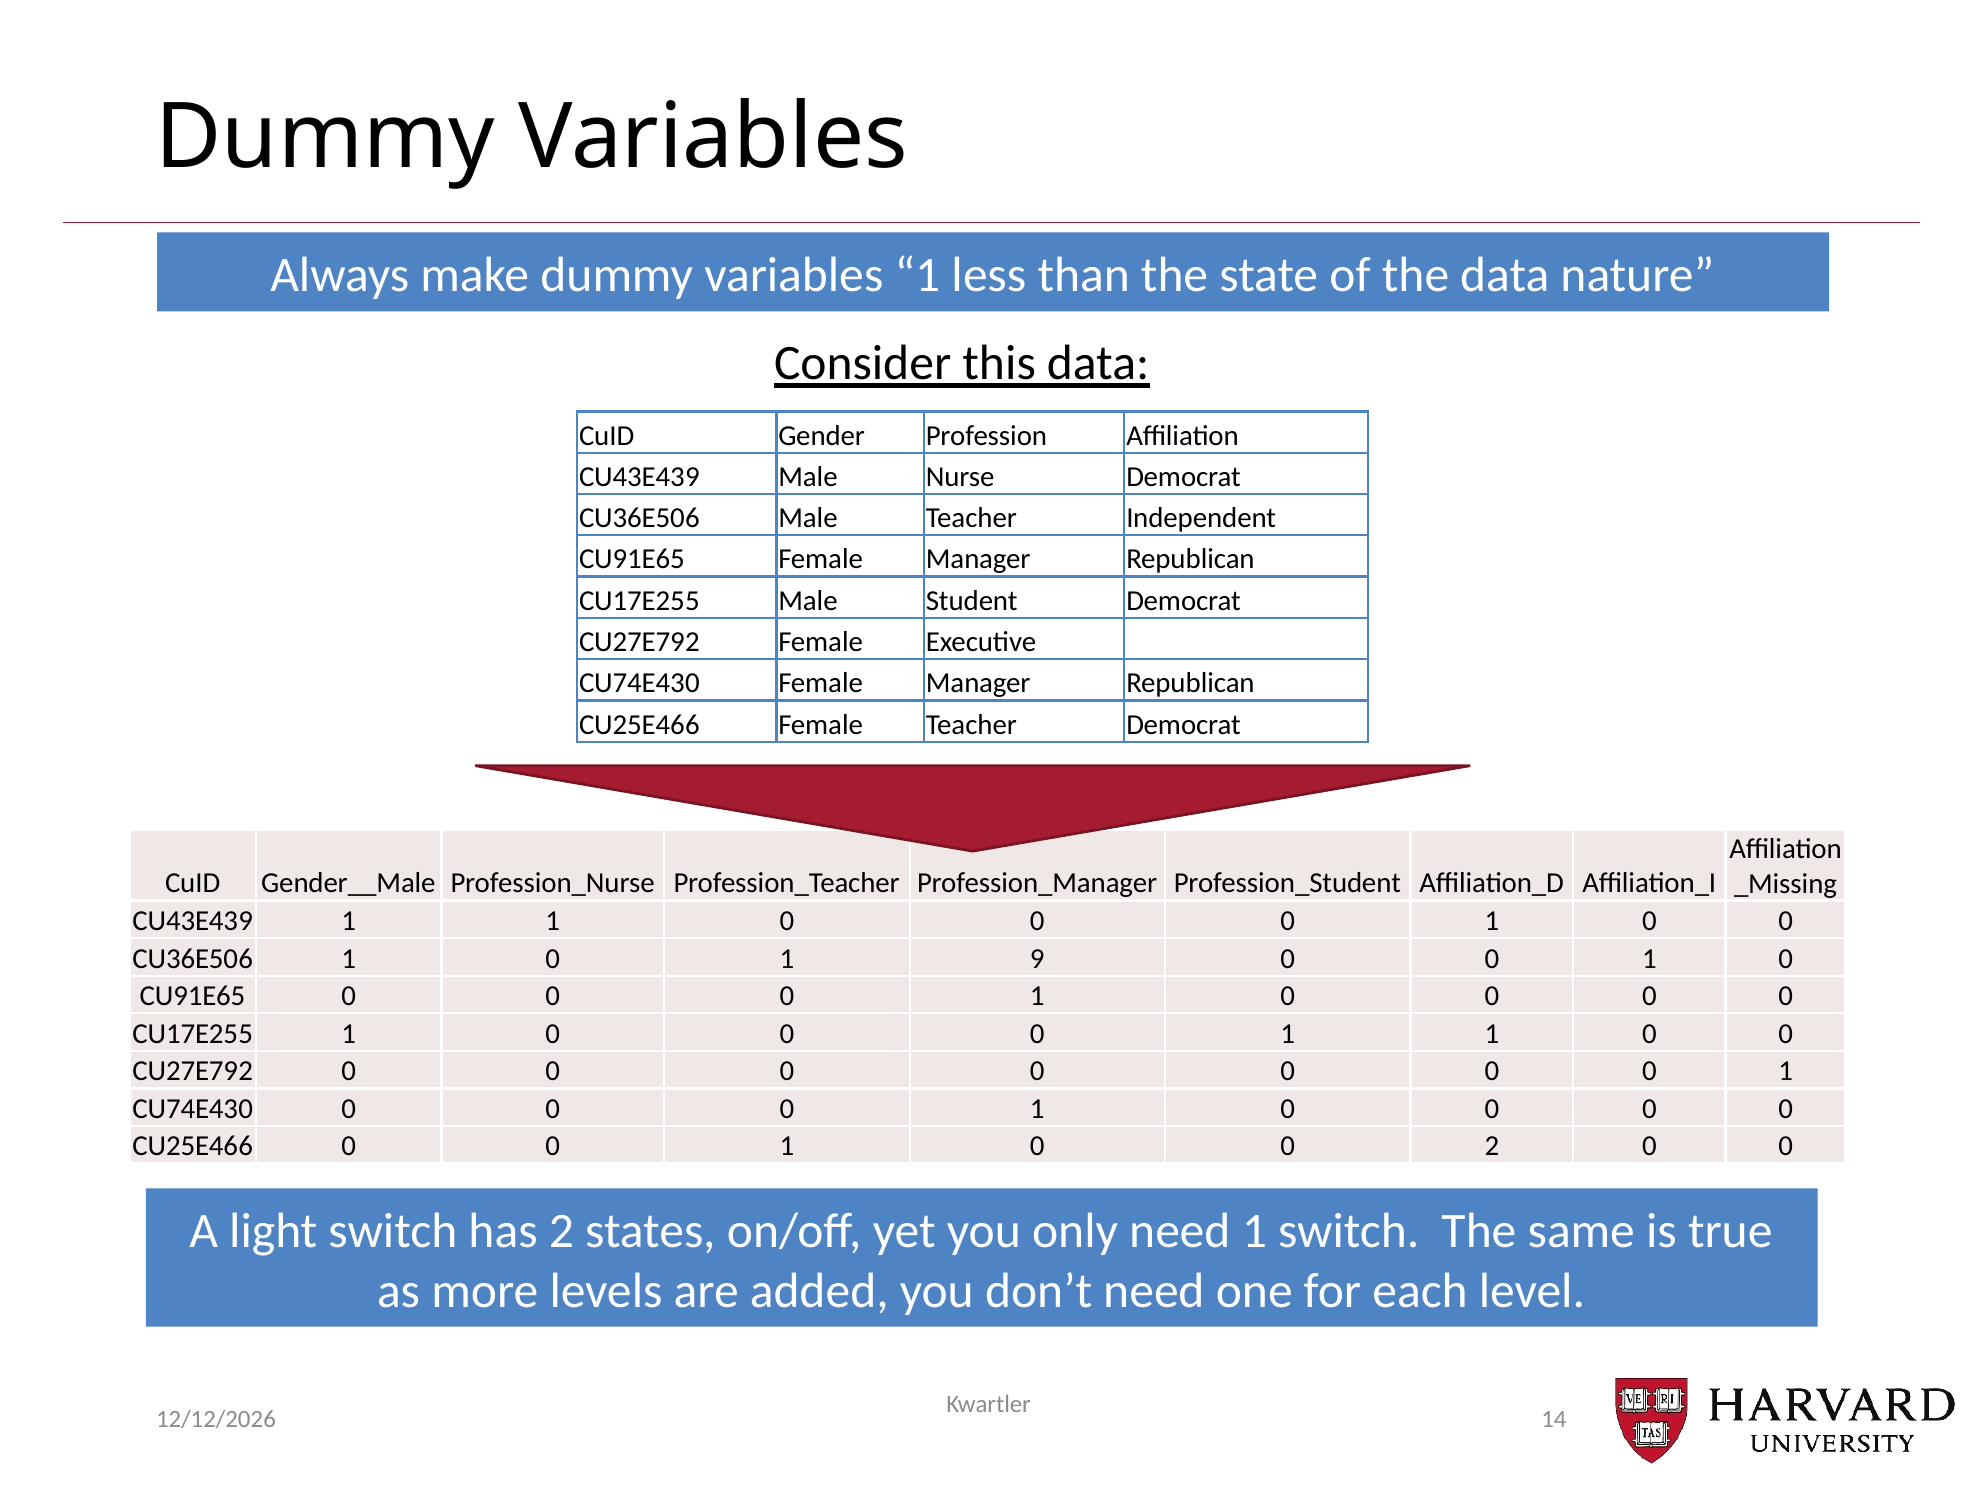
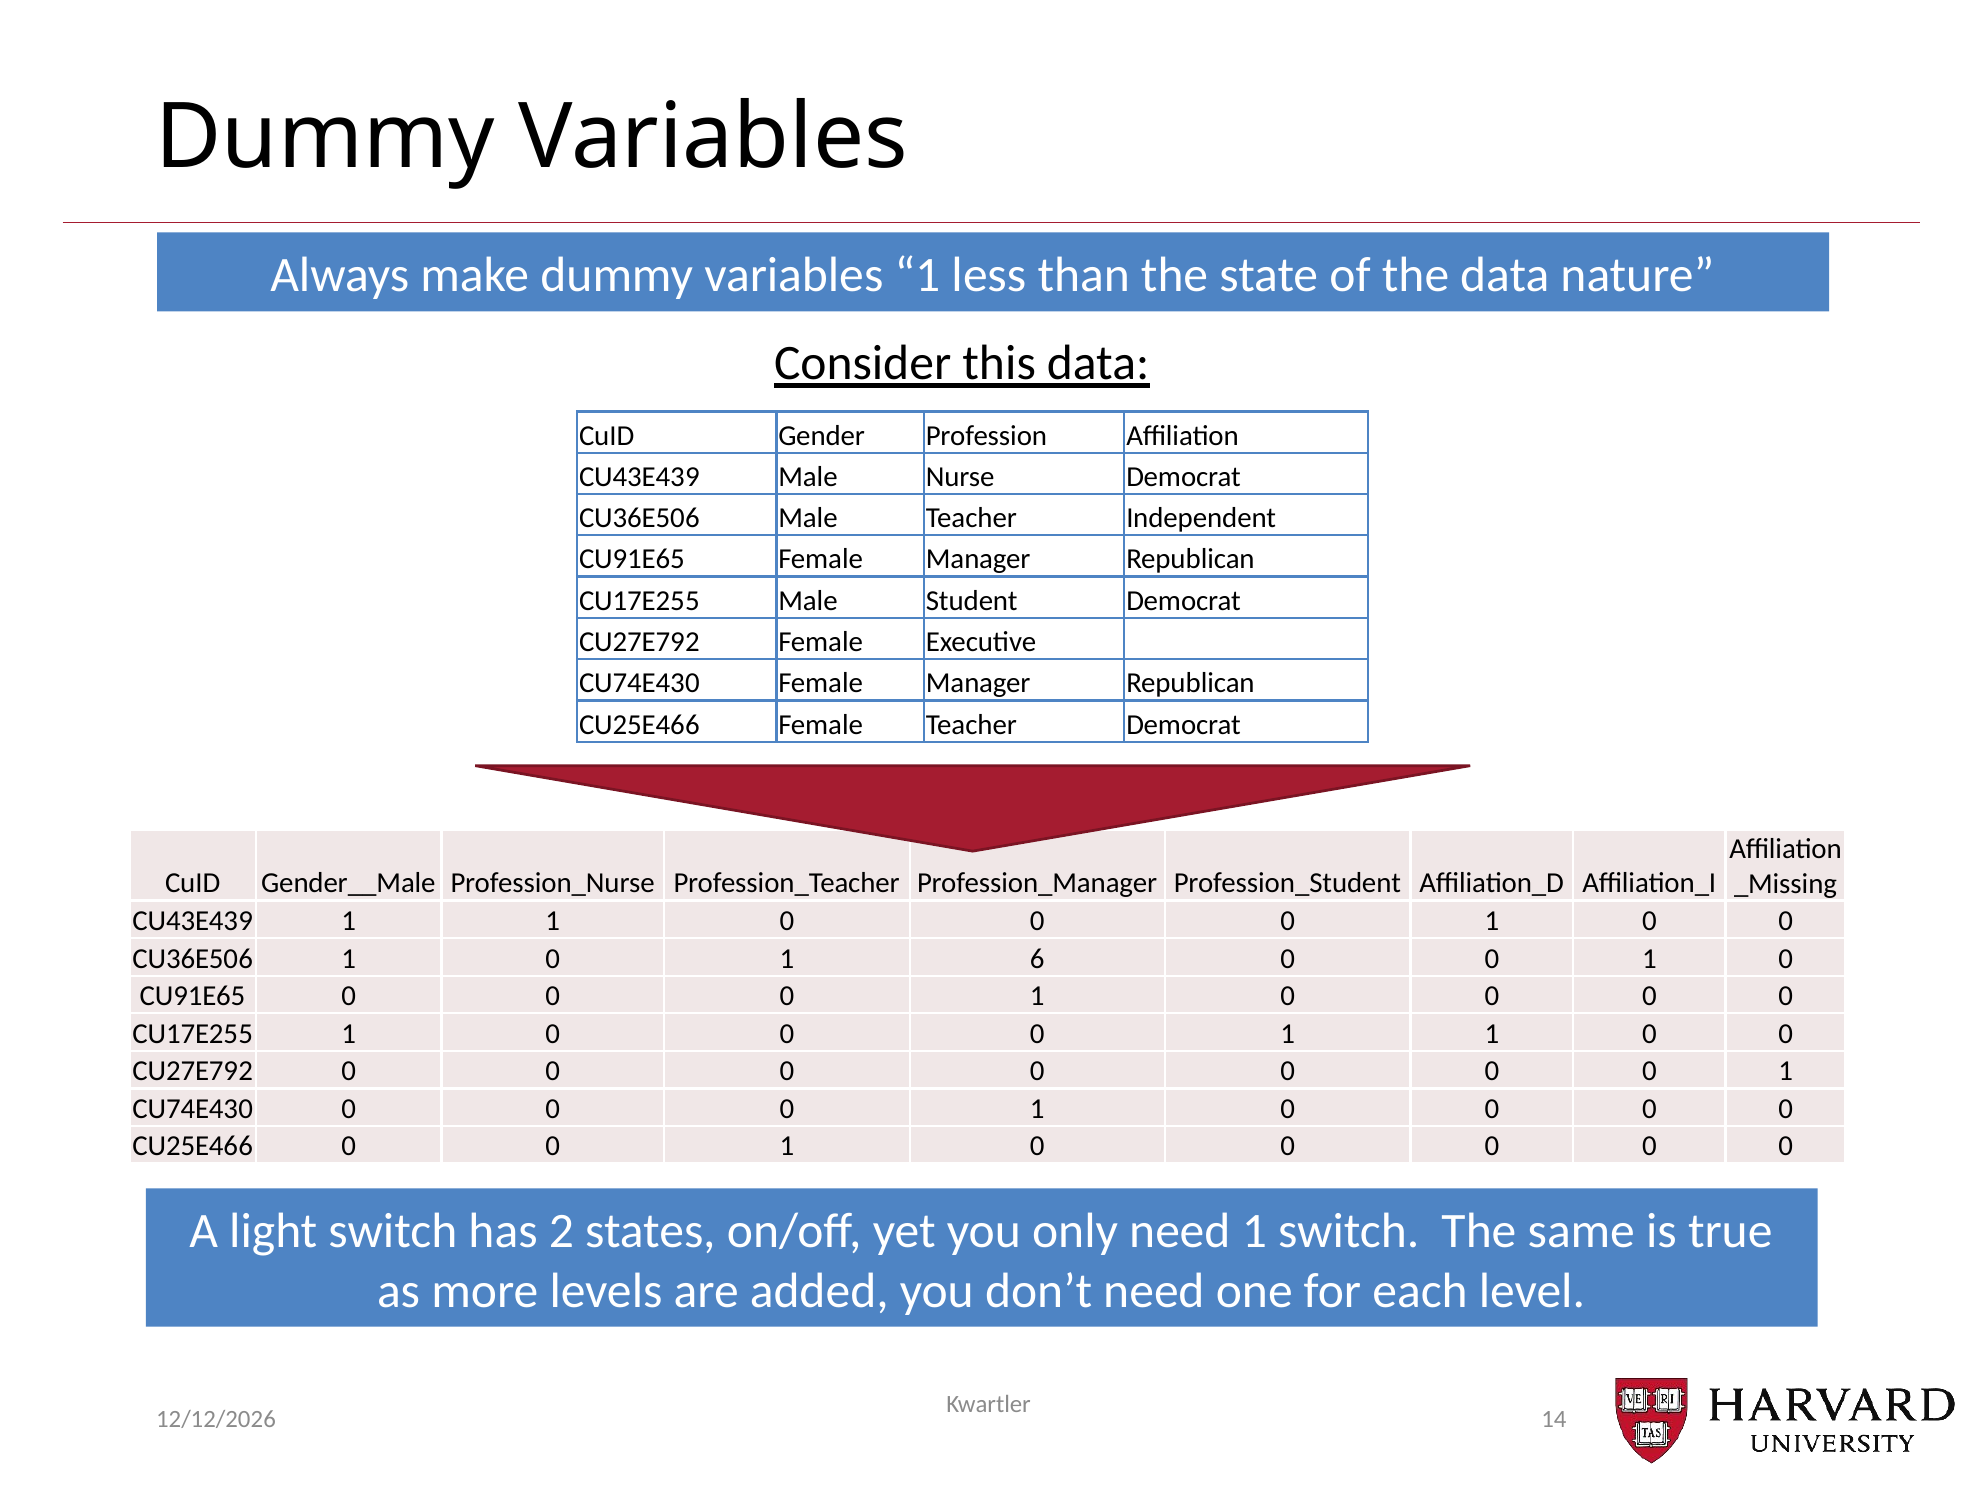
9: 9 -> 6
2 at (1492, 1146): 2 -> 0
